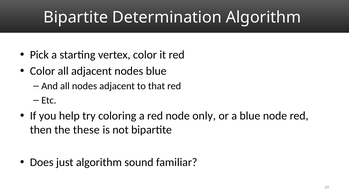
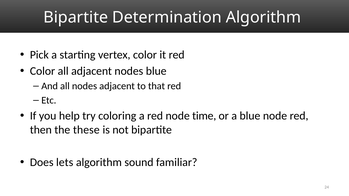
only: only -> time
just: just -> lets
